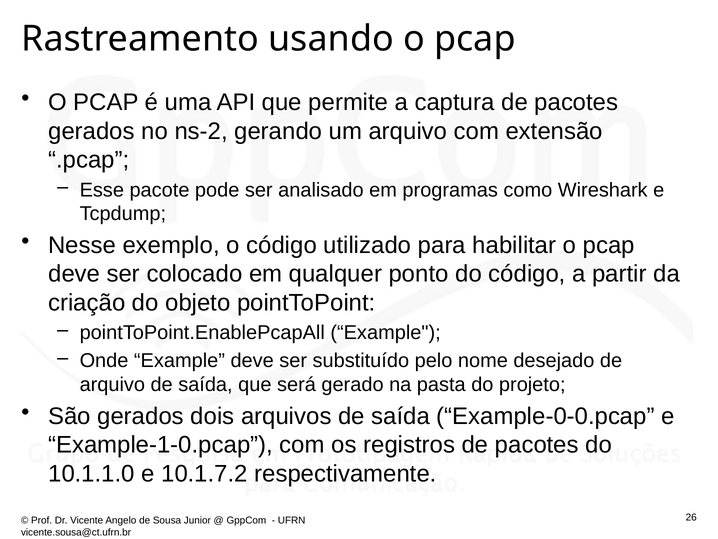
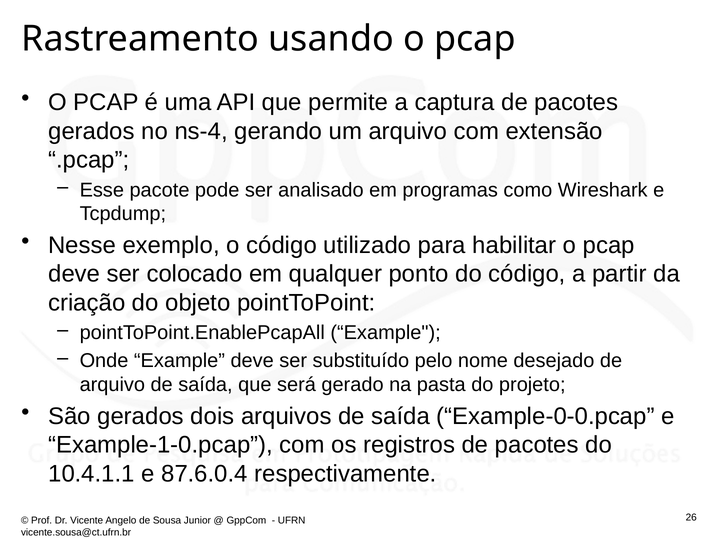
ns-2: ns-2 -> ns-4
10.1.1.0: 10.1.1.0 -> 10.4.1.1
10.1.7.2: 10.1.7.2 -> 87.6.0.4
